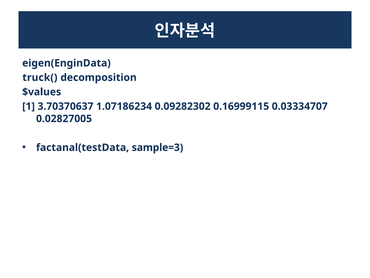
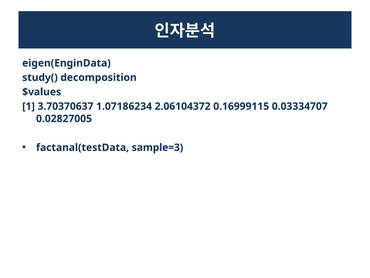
truck(: truck( -> study(
0.09282302: 0.09282302 -> 2.06104372
